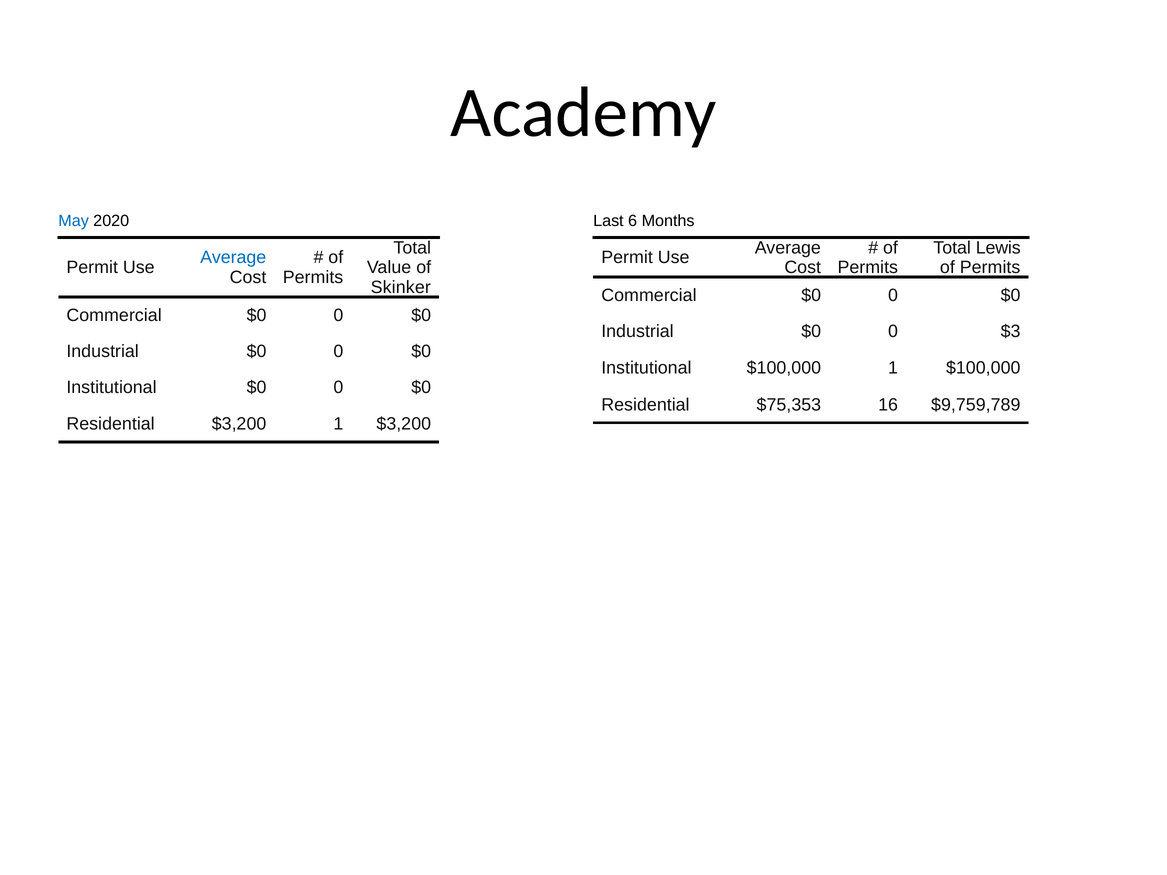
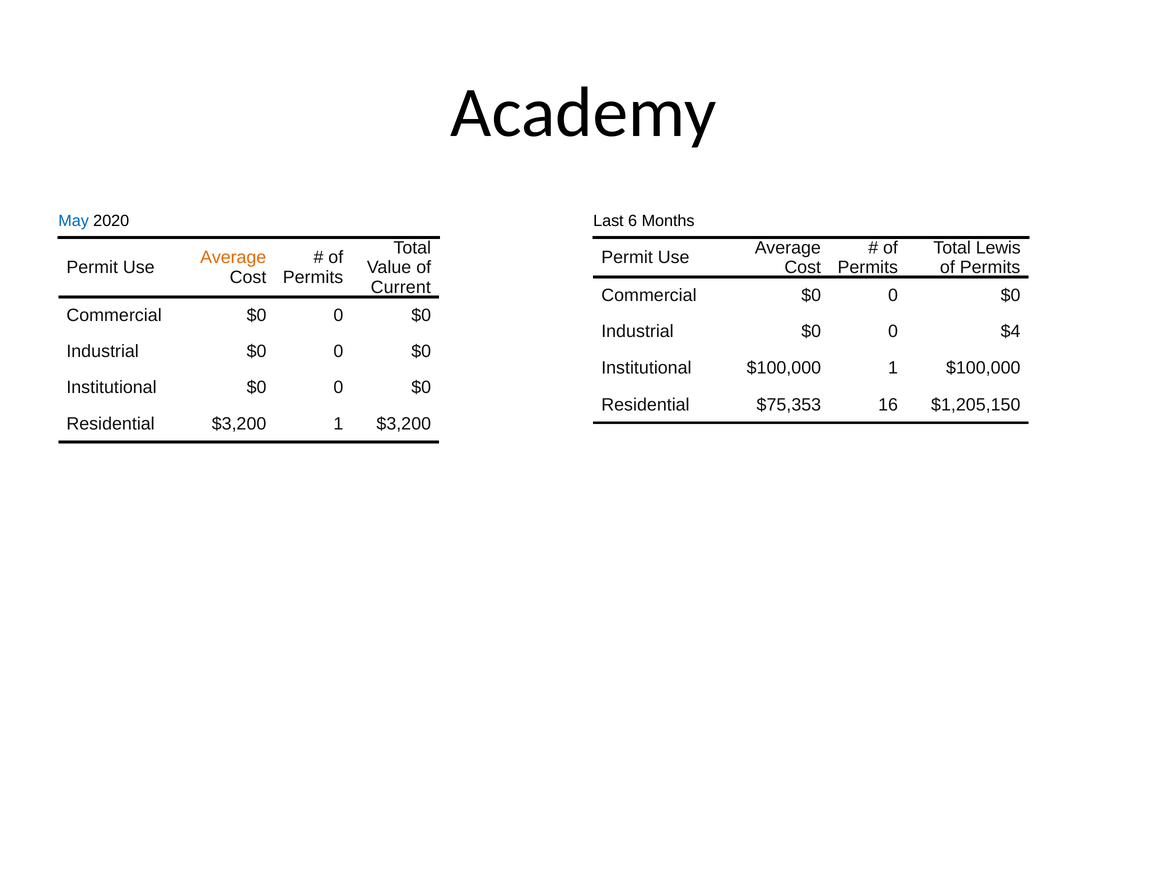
Average at (233, 258) colour: blue -> orange
Skinker: Skinker -> Current
$3: $3 -> $4
$9,759,789: $9,759,789 -> $1,205,150
